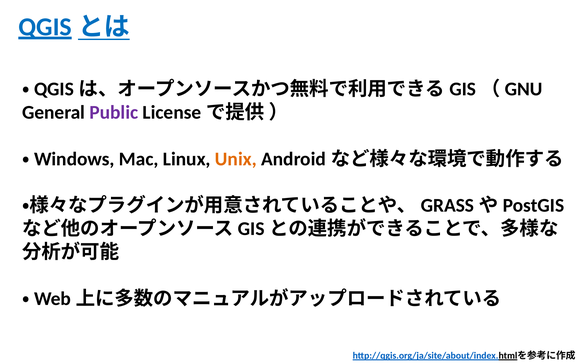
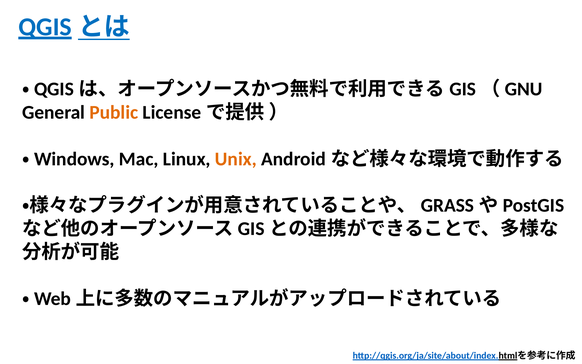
Public colour: purple -> orange
